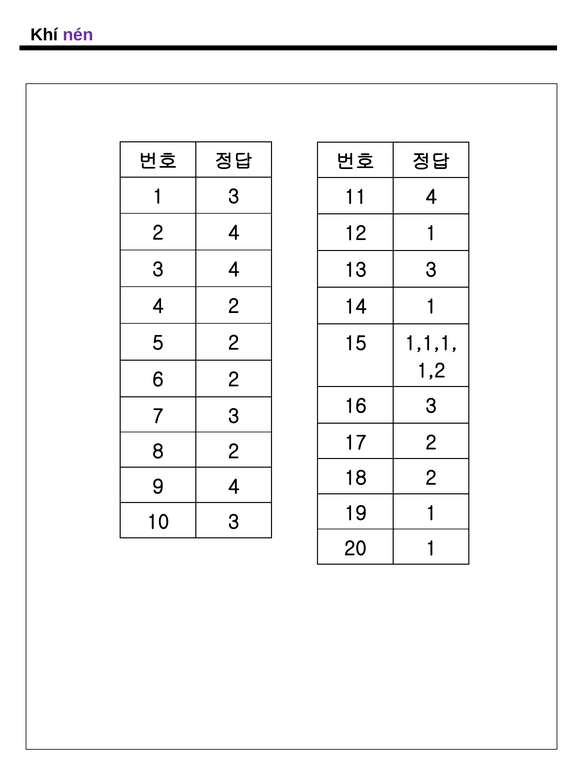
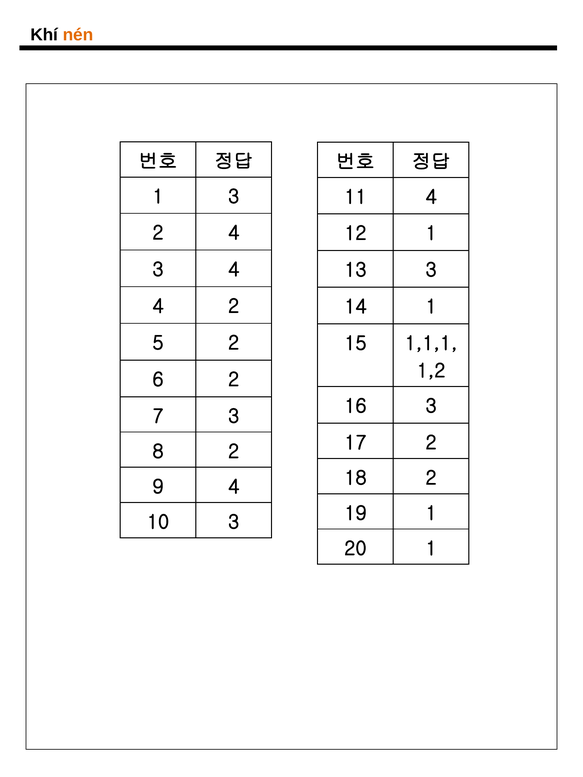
nén colour: purple -> orange
